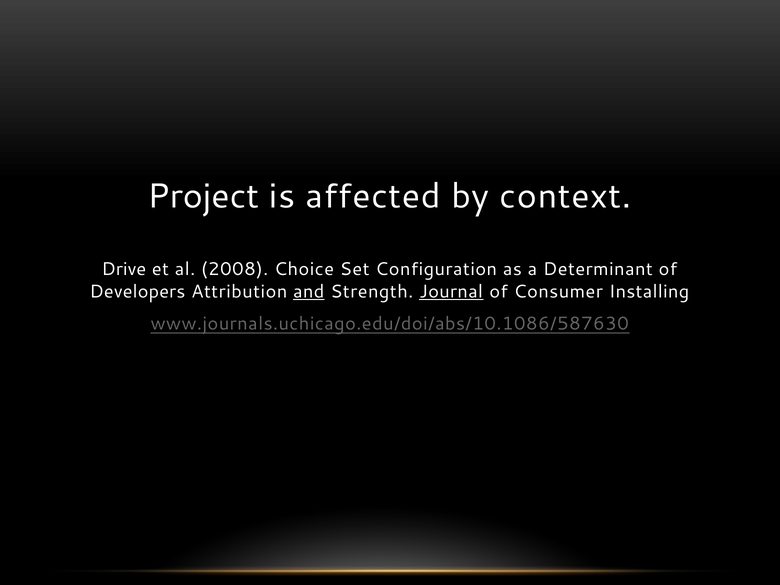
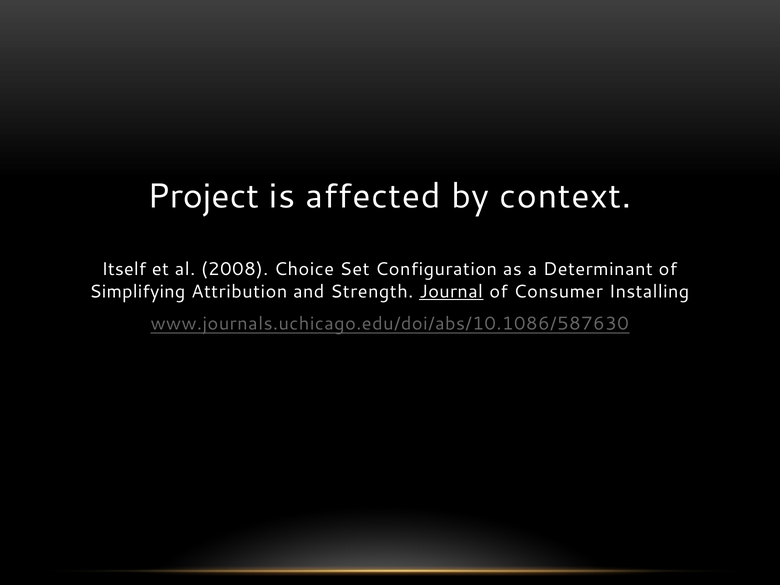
Drive: Drive -> Itself
Developers: Developers -> Simplifying
and underline: present -> none
